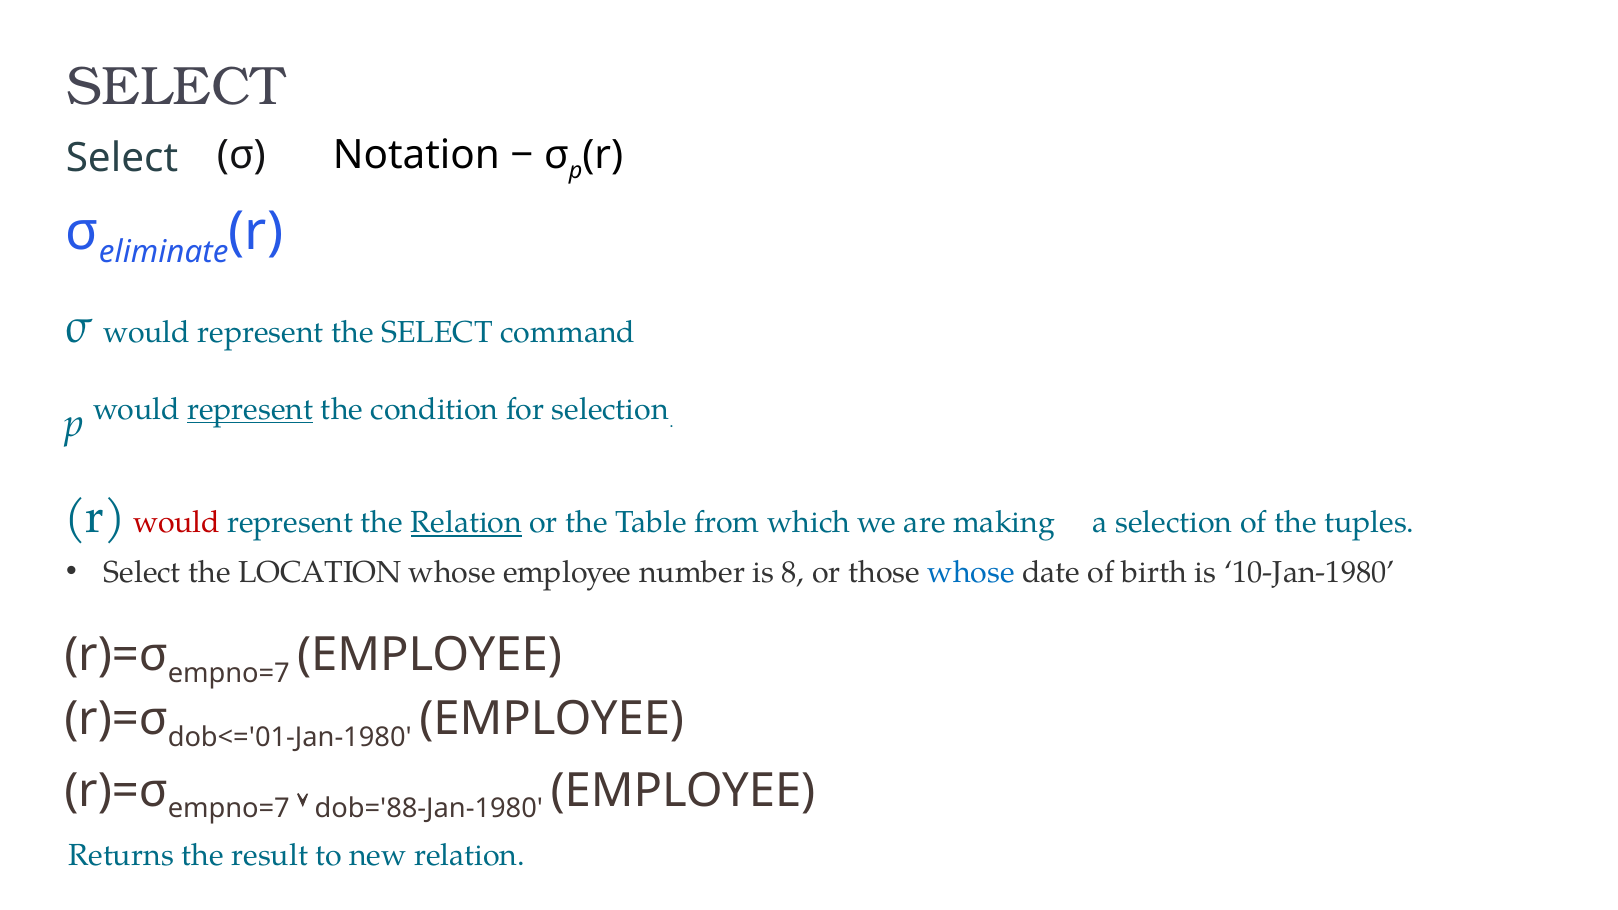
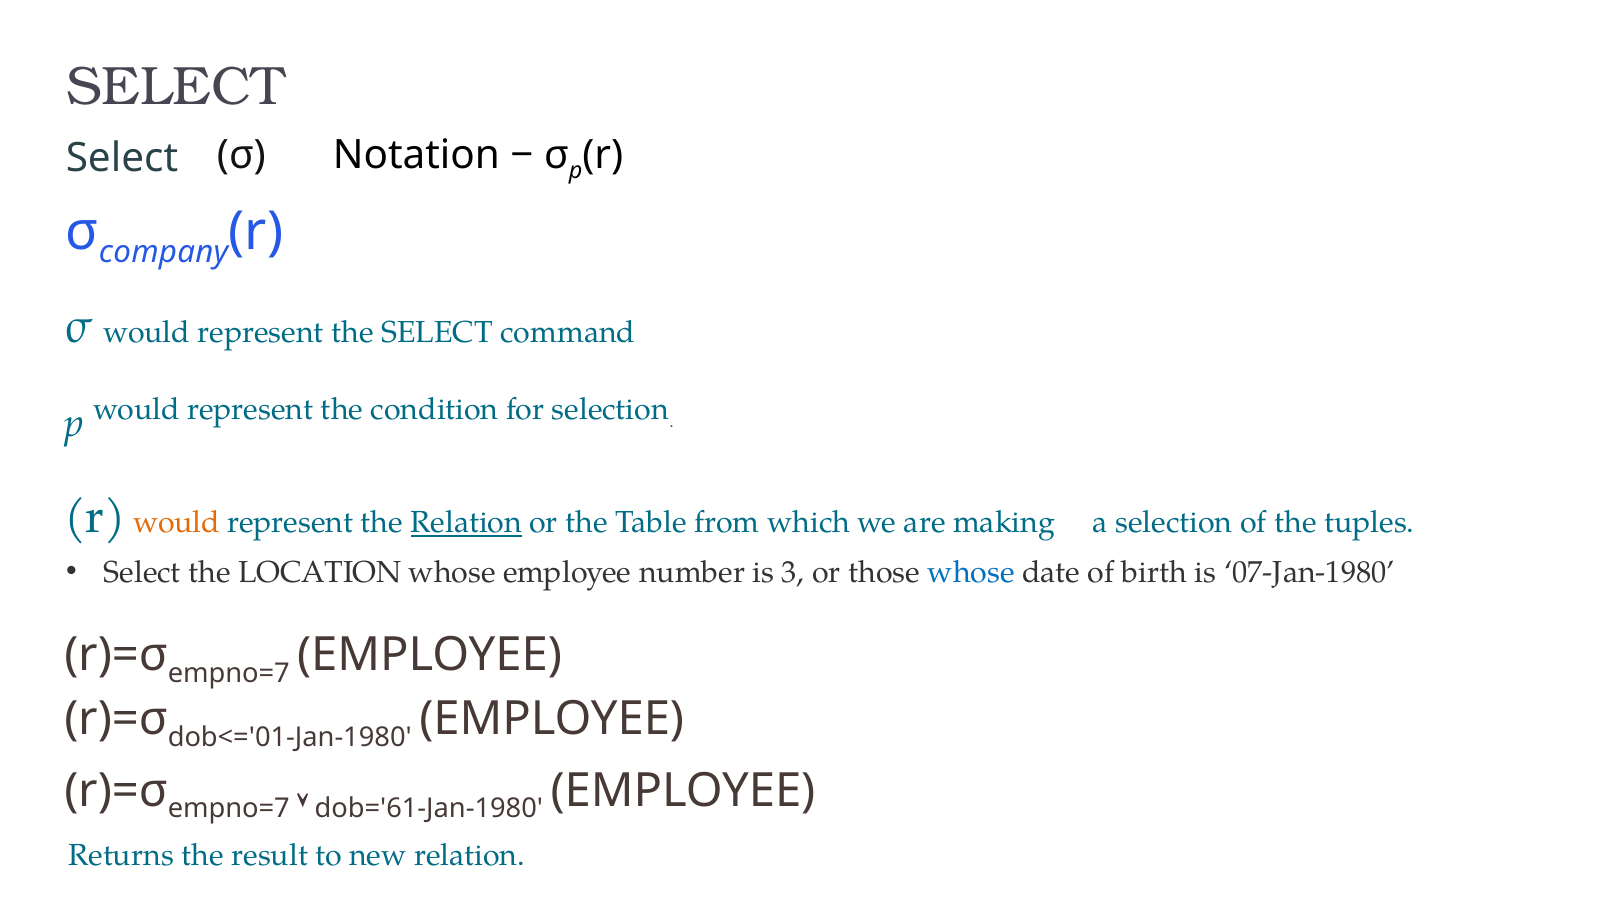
eliminate: eliminate -> company
represent at (250, 410) underline: present -> none
would at (177, 523) colour: red -> orange
8: 8 -> 3
10-Jan-1980: 10-Jan-1980 -> 07-Jan-1980
dob='88-Jan-1980: dob='88-Jan-1980 -> dob='61-Jan-1980
